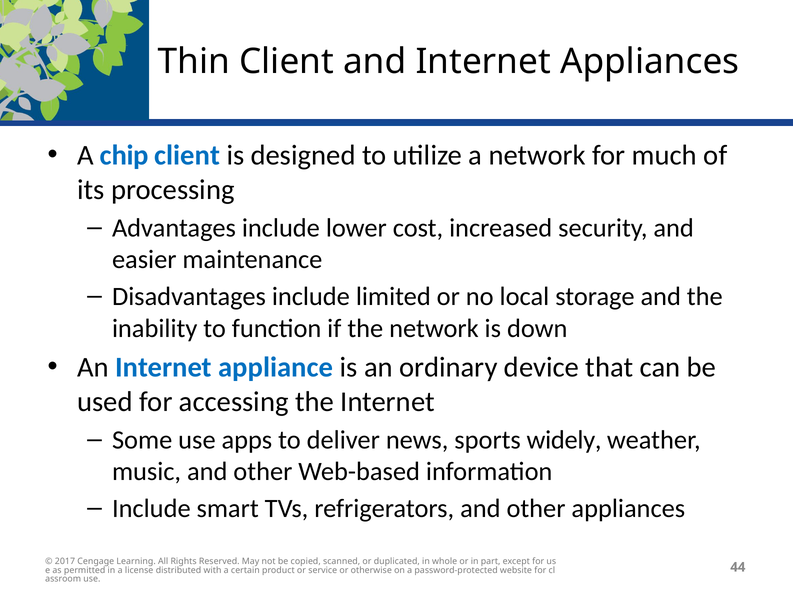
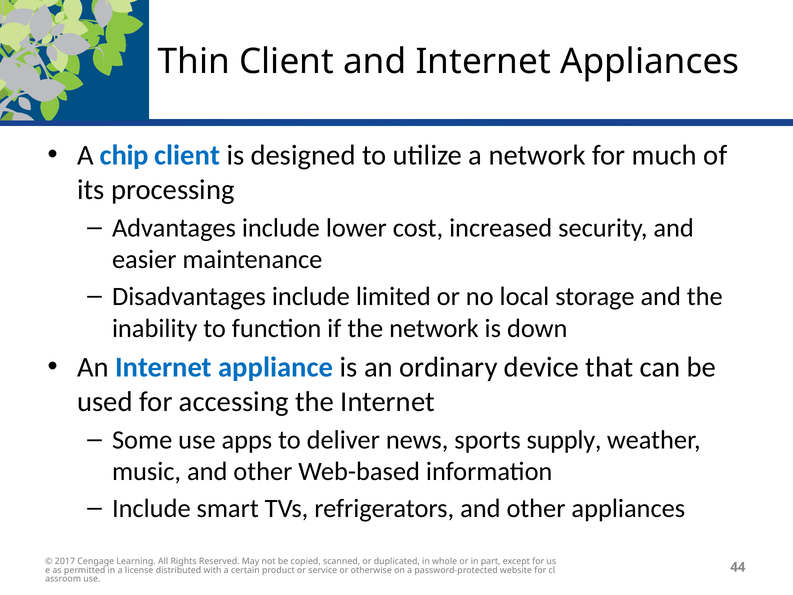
widely: widely -> supply
